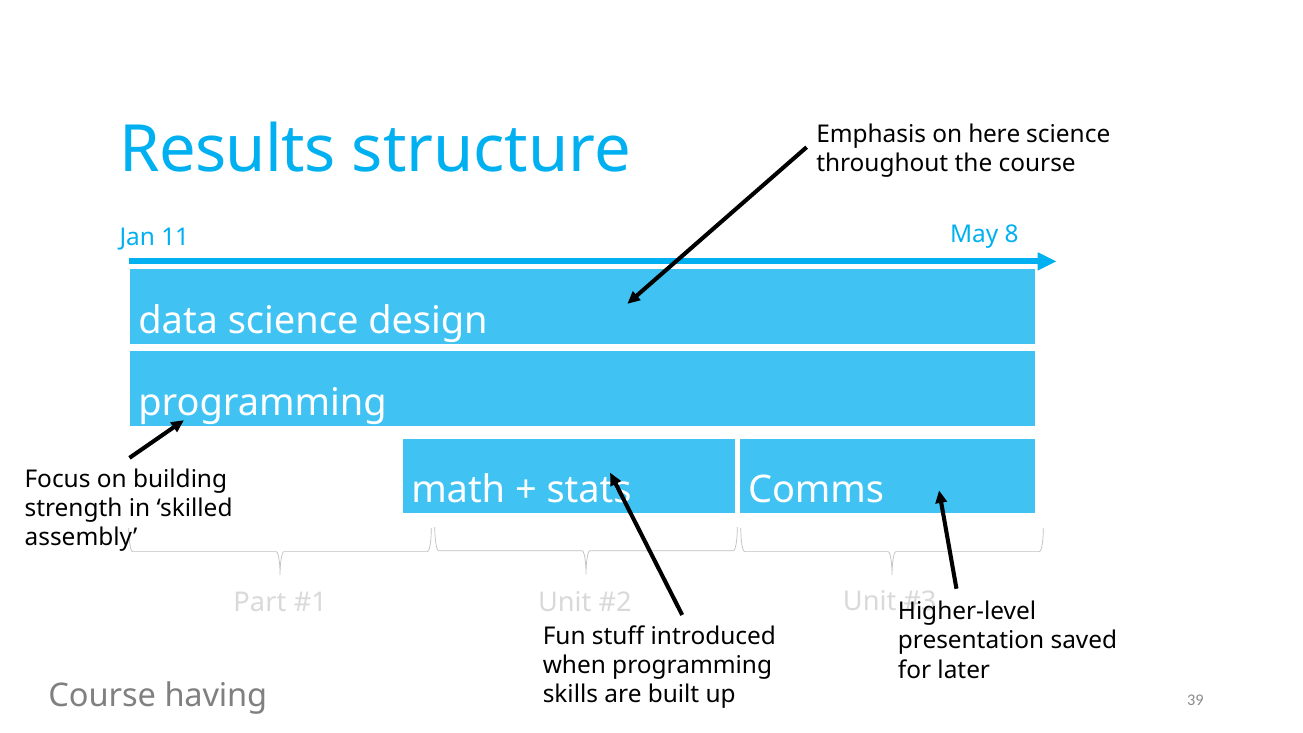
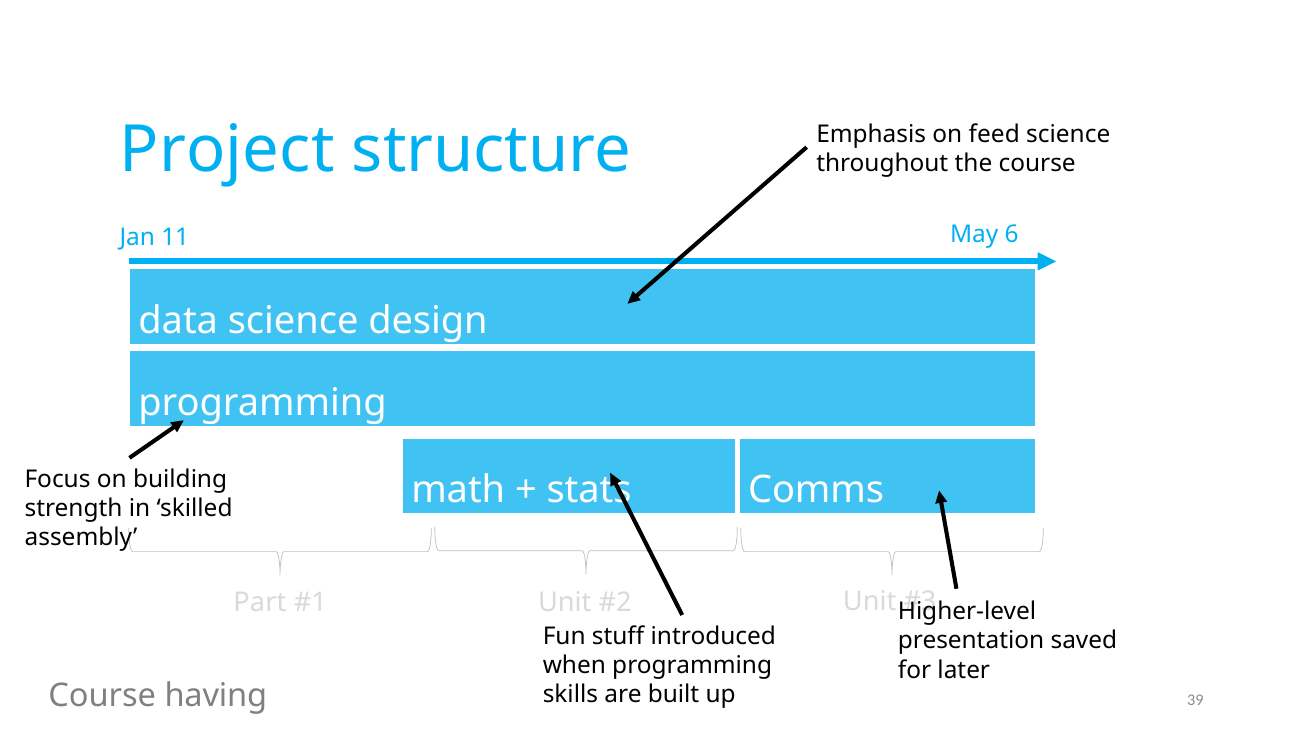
here: here -> feed
Results: Results -> Project
8: 8 -> 6
